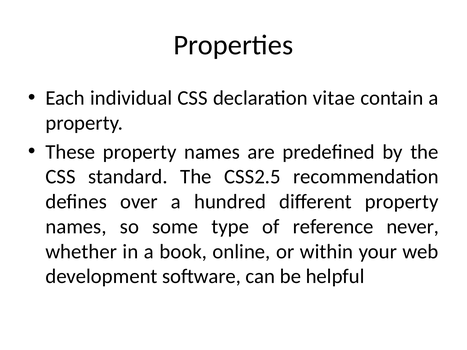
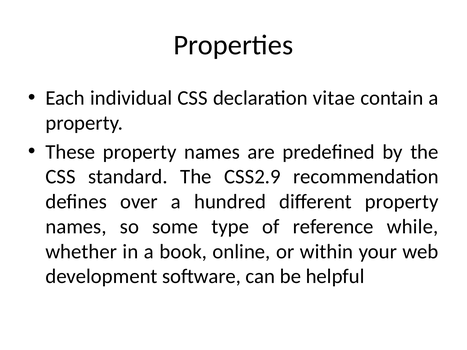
CSS2.5: CSS2.5 -> CSS2.9
never: never -> while
